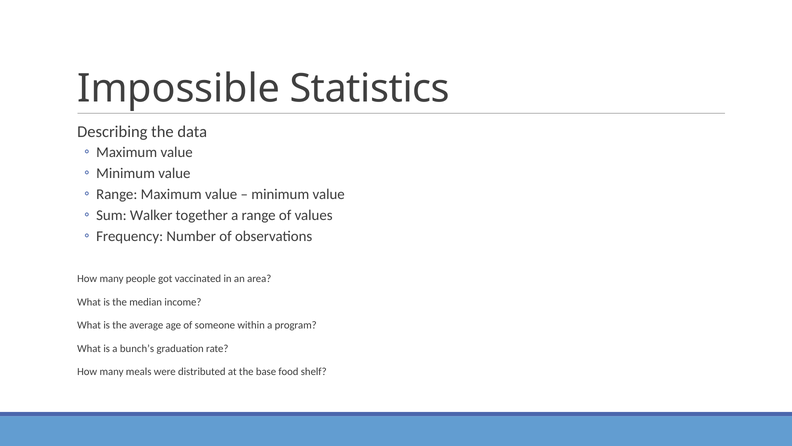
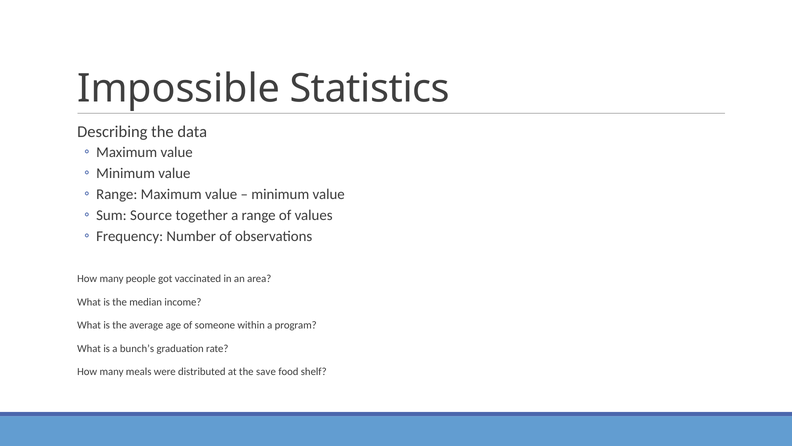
Walker: Walker -> Source
base: base -> save
